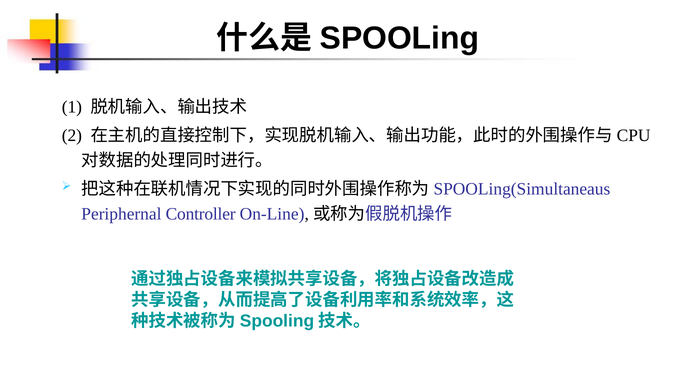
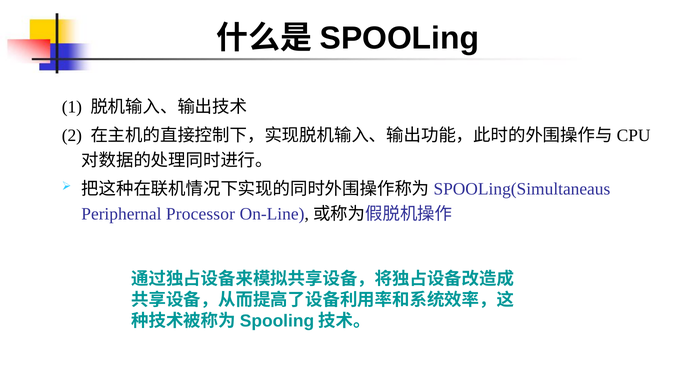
Controller: Controller -> Processor
